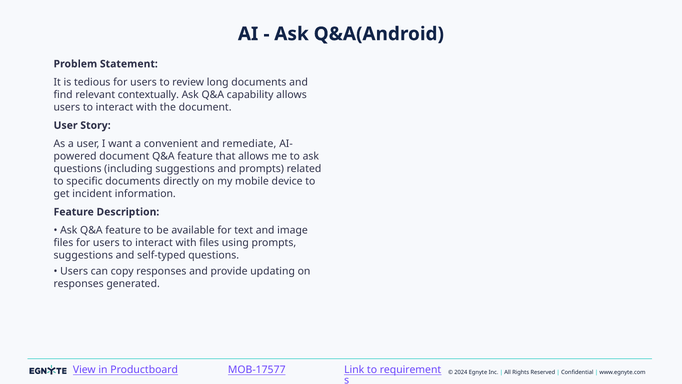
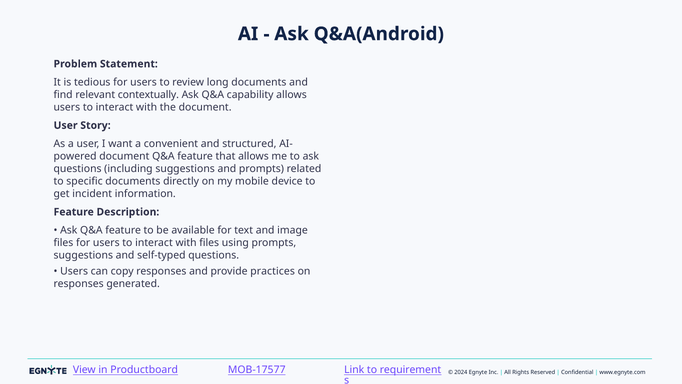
remediate: remediate -> structured
updating: updating -> practices
